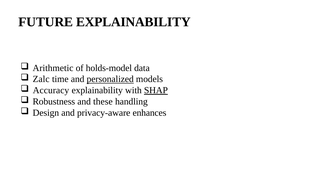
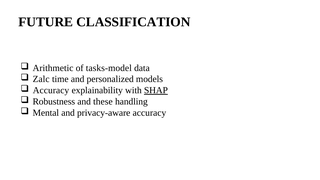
FUTURE EXPLAINABILITY: EXPLAINABILITY -> CLASSIFICATION
holds-model: holds-model -> tasks-model
personalized underline: present -> none
Design: Design -> Mental
privacy-aware enhances: enhances -> accuracy
